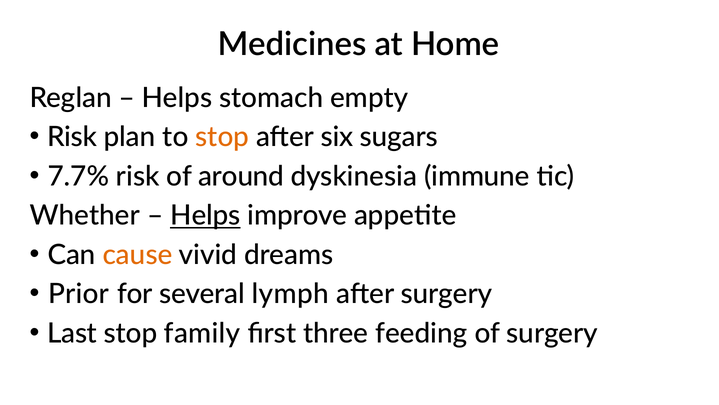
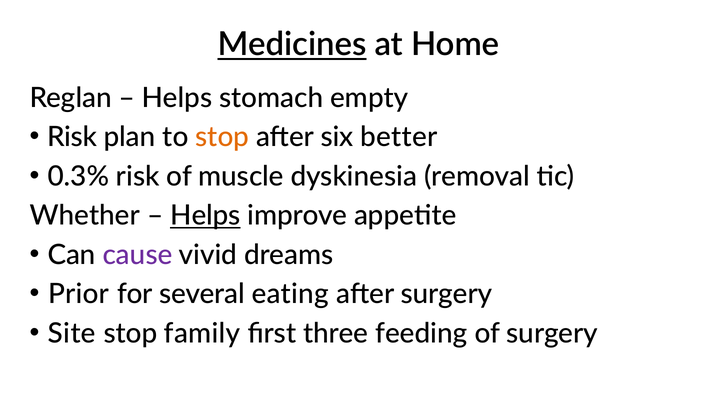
Medicines underline: none -> present
sugars: sugars -> better
7.7%: 7.7% -> 0.3%
around: around -> muscle
immune: immune -> removal
cause colour: orange -> purple
lymph: lymph -> eating
Last: Last -> Site
